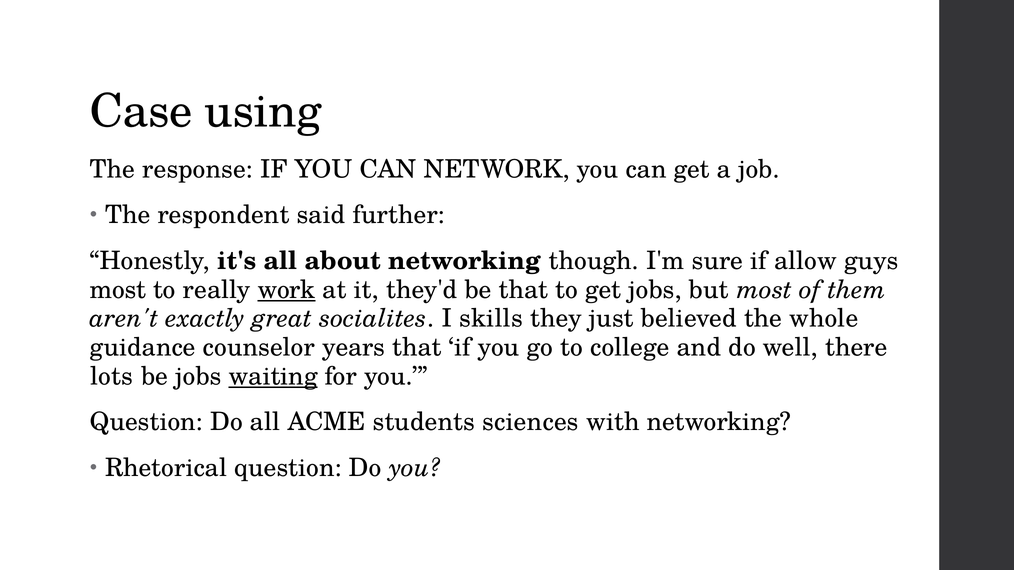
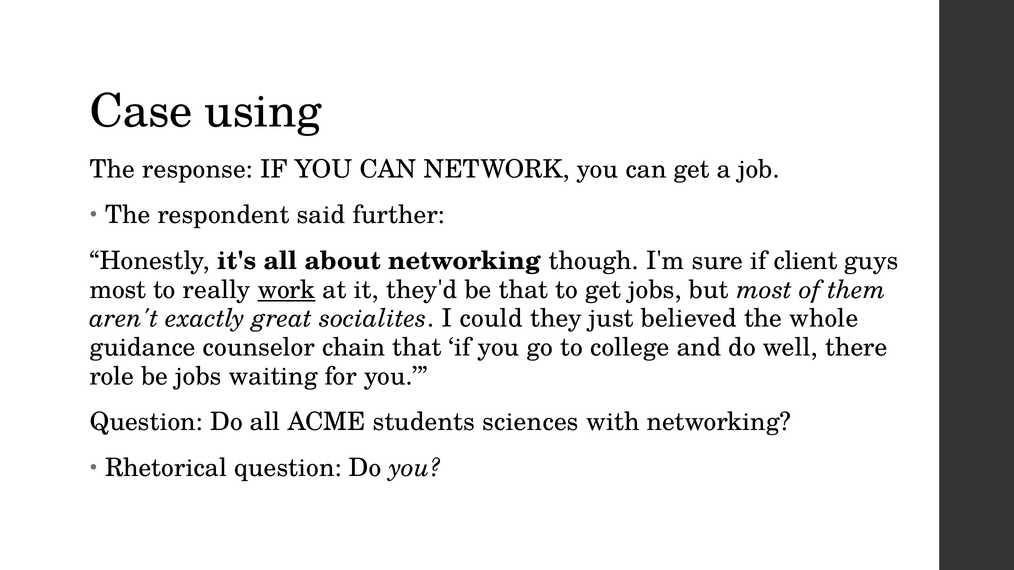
allow: allow -> client
skills: skills -> could
years: years -> chain
lots: lots -> role
waiting underline: present -> none
